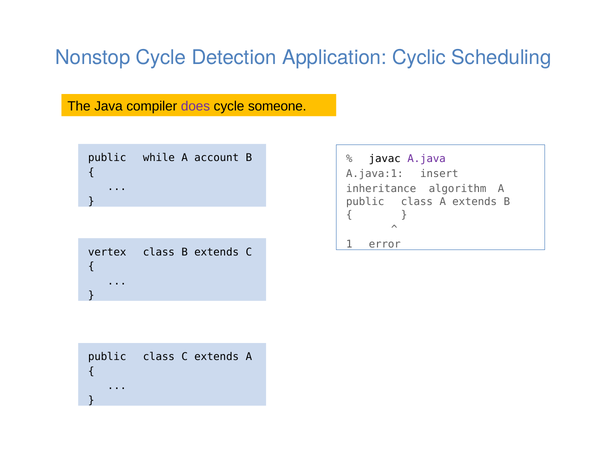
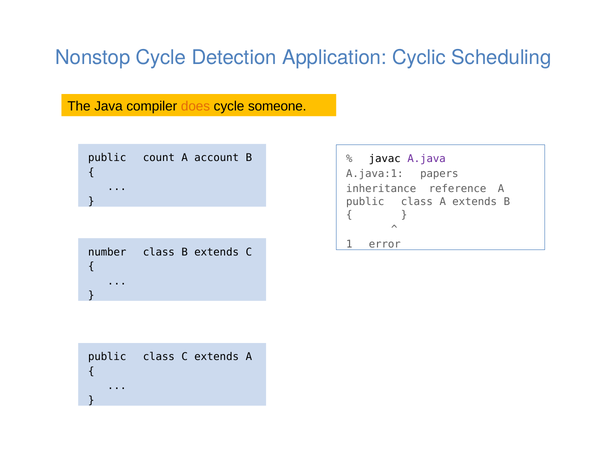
does colour: purple -> orange
while: while -> count
insert: insert -> papers
algorithm: algorithm -> reference
vertex: vertex -> number
